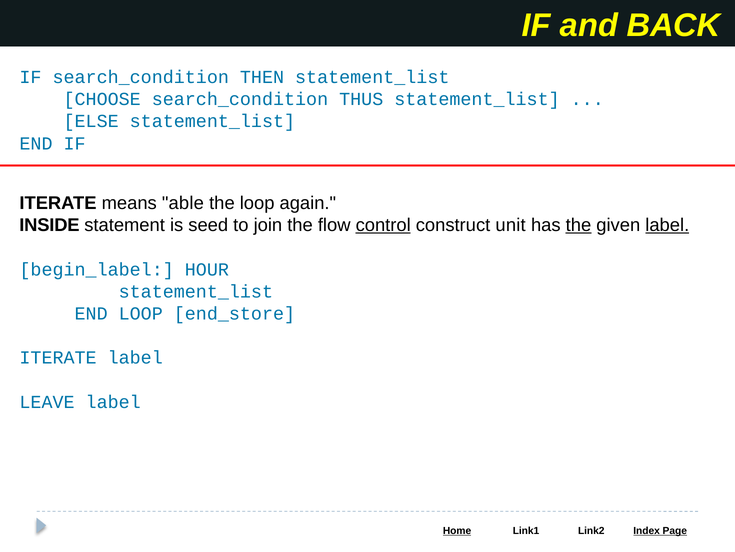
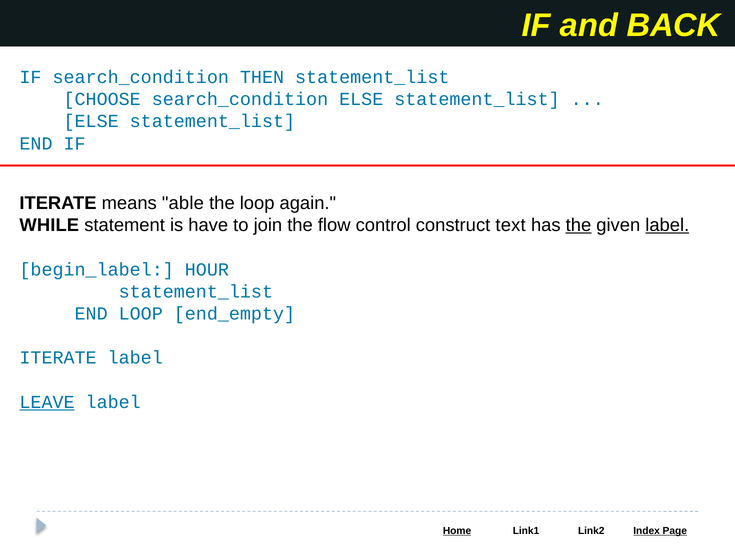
search_condition THUS: THUS -> ELSE
INSIDE: INSIDE -> WHILE
seed: seed -> have
control underline: present -> none
unit: unit -> text
end_store: end_store -> end_empty
LEAVE underline: none -> present
